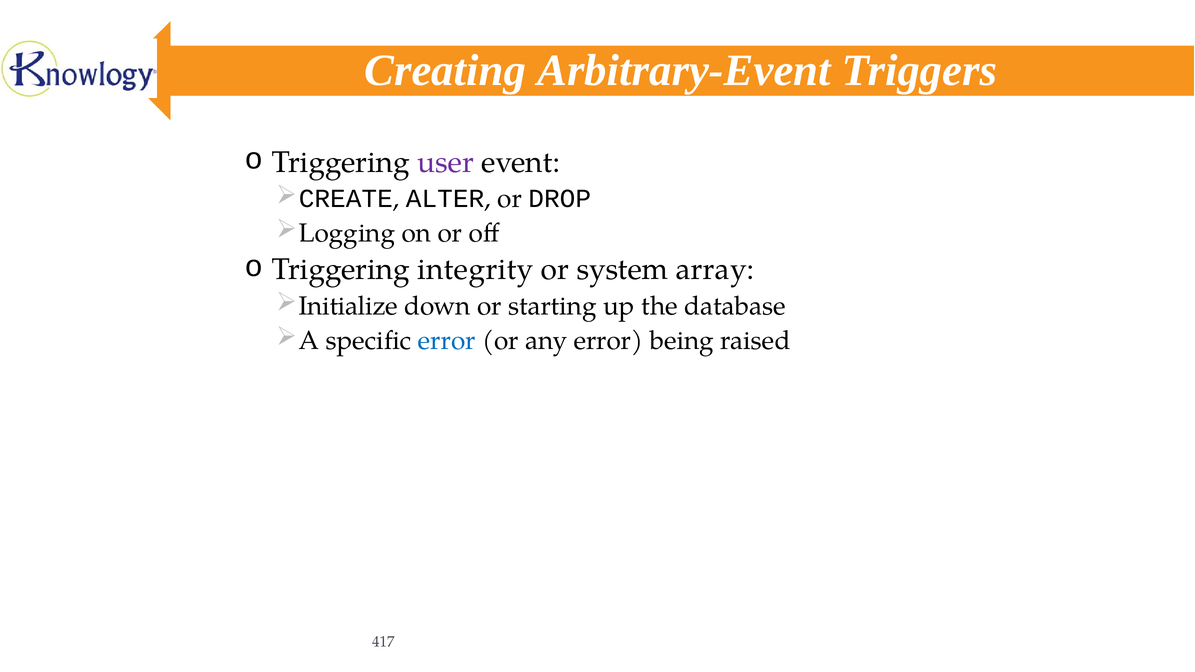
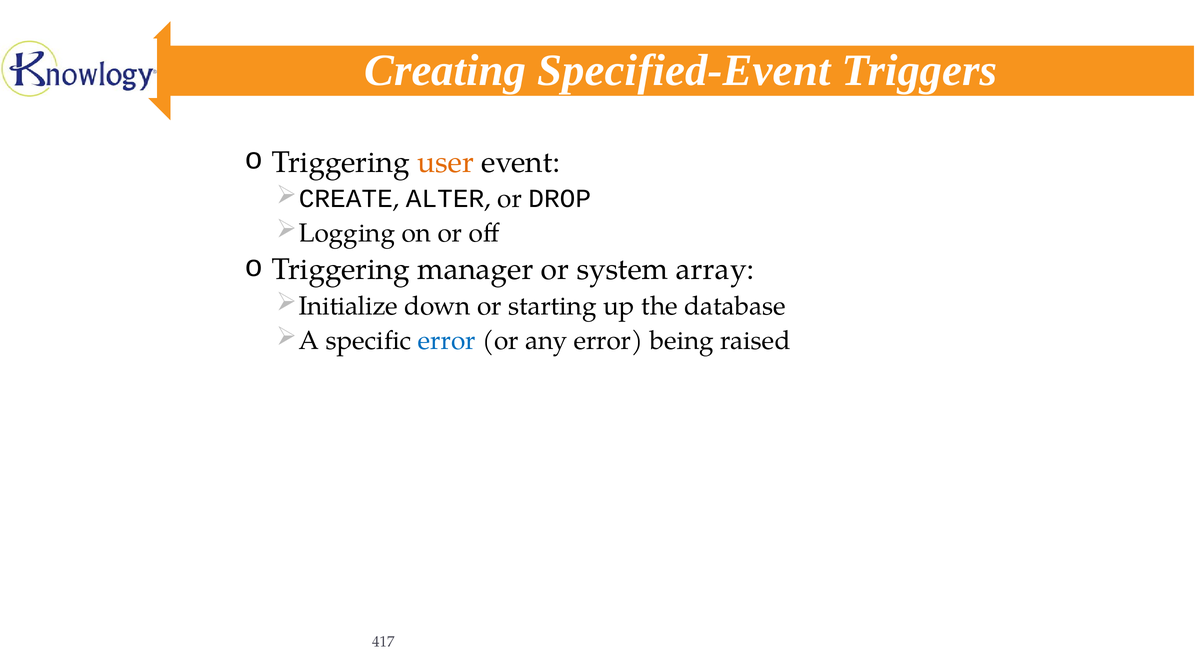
Arbitrary-Event: Arbitrary-Event -> Specified-Event
user colour: purple -> orange
integrity: integrity -> manager
